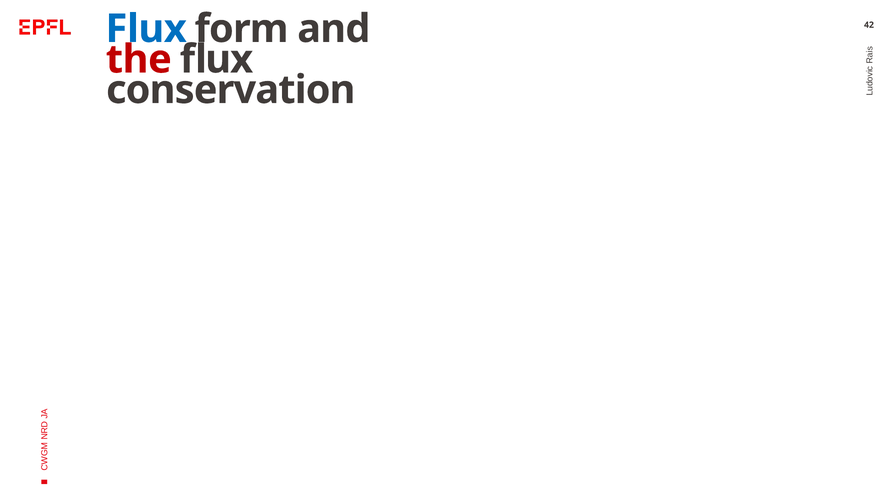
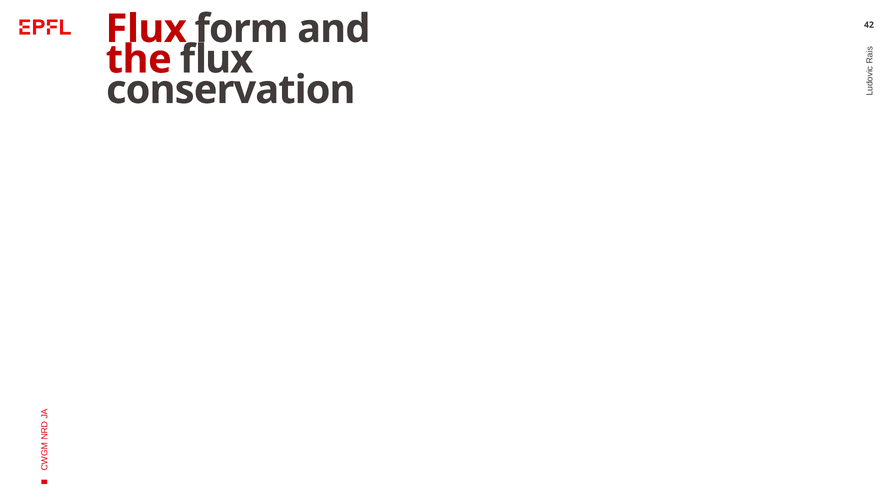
Flux at (146, 29) colour: blue -> red
